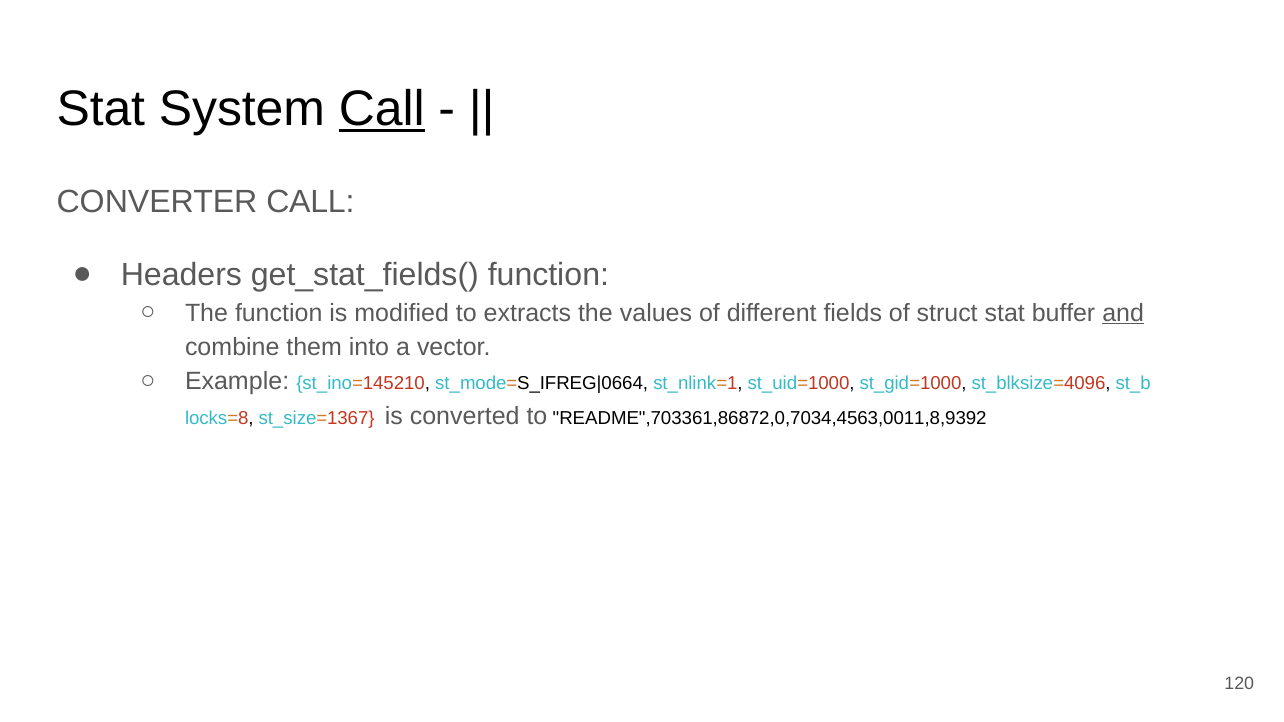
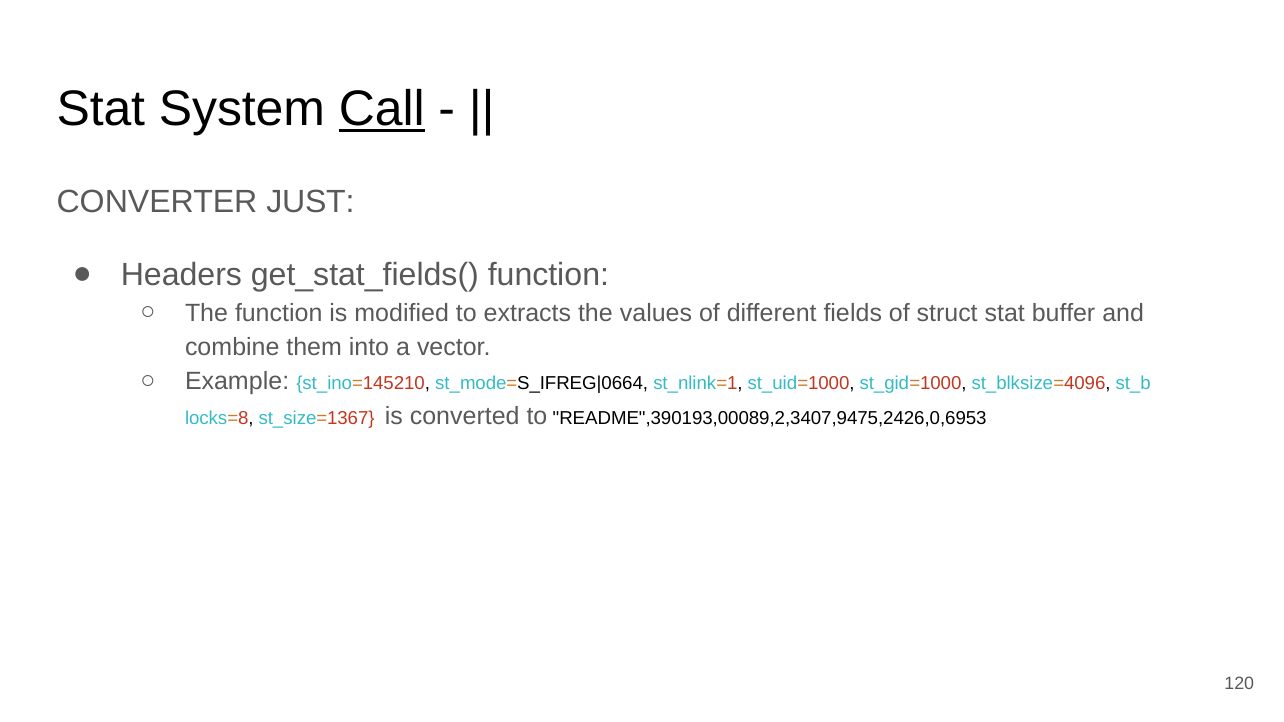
CONVERTER CALL: CALL -> JUST
and underline: present -> none
README",703361,86872,0,7034,4563,0011,8,9392: README",703361,86872,0,7034,4563,0011,8,9392 -> README",390193,00089,2,3407,9475,2426,0,6953
